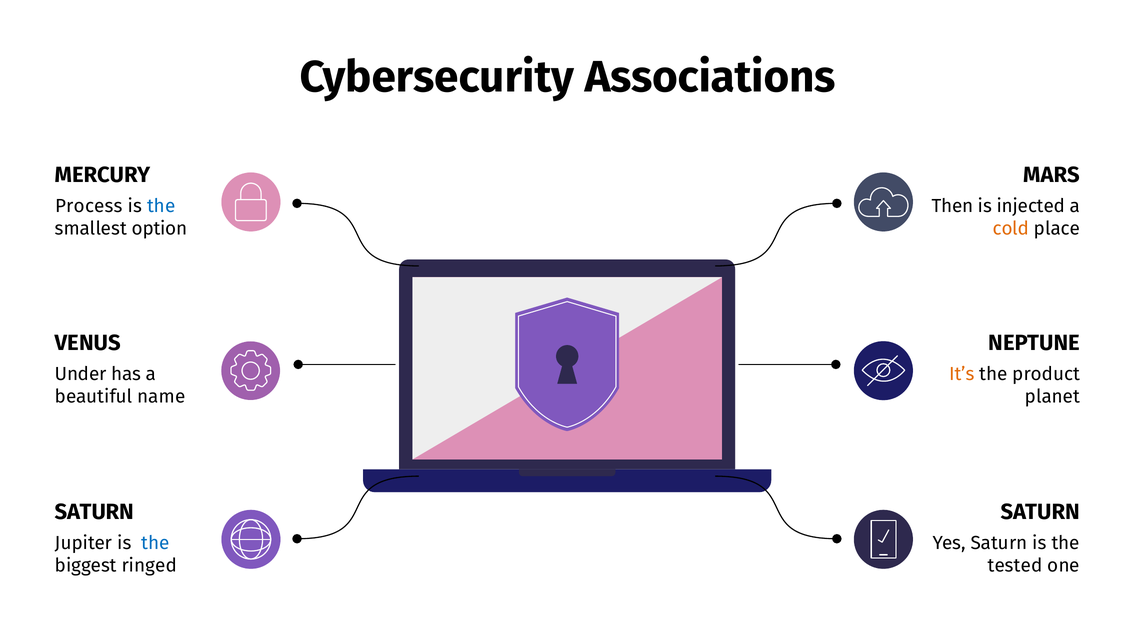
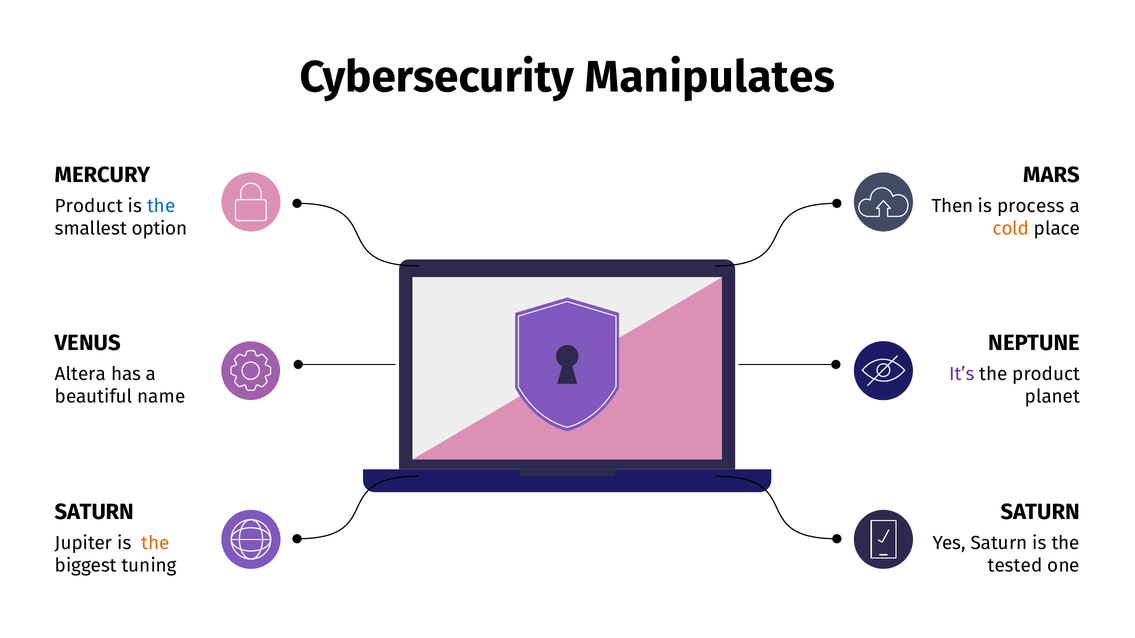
Associations: Associations -> Manipulates
Process at (89, 206): Process -> Product
injected: injected -> process
Under: Under -> Altera
It’s colour: orange -> purple
the at (156, 543) colour: blue -> orange
ringed: ringed -> tuning
